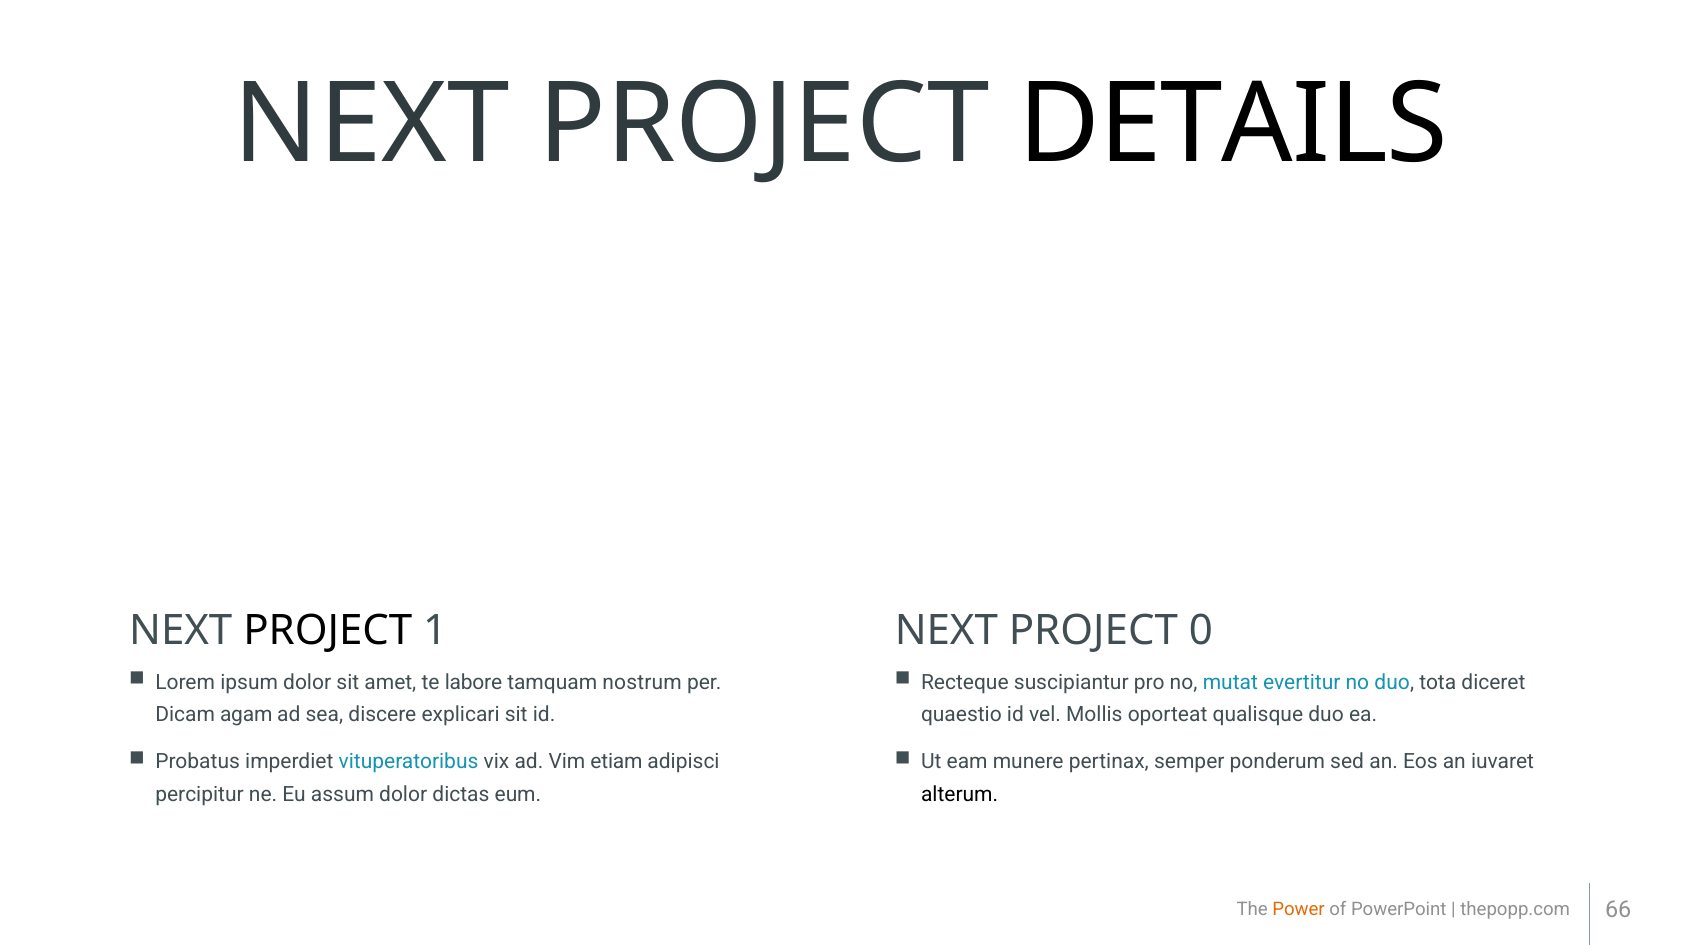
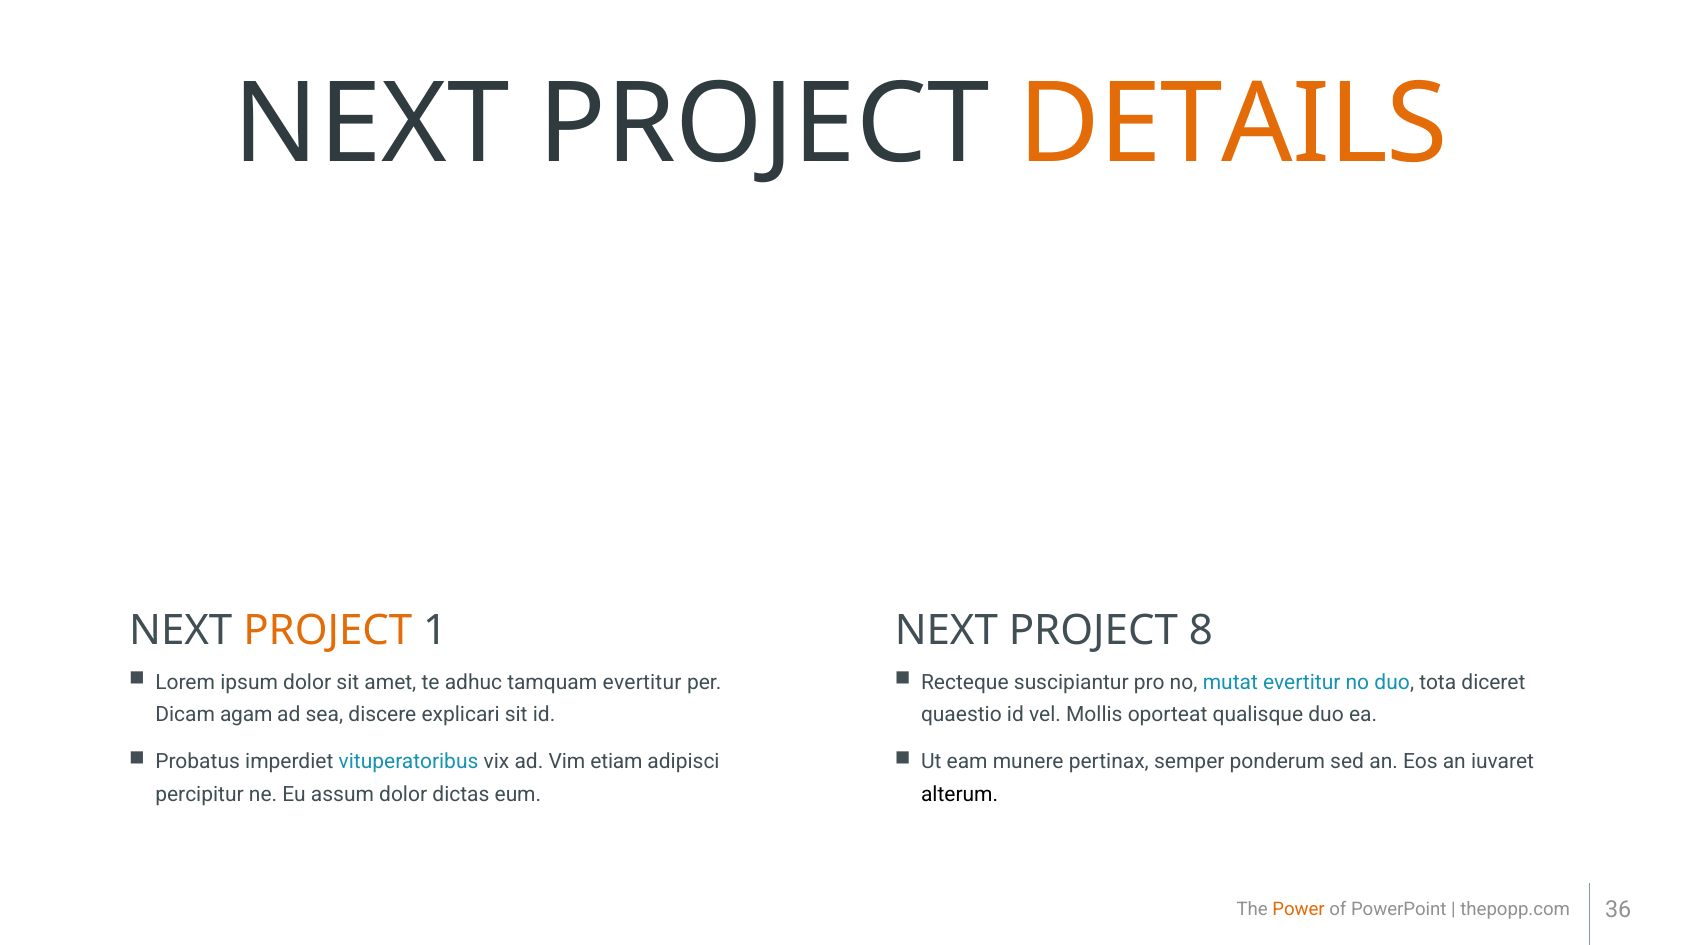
DETAILS colour: black -> orange
PROJECT at (328, 631) colour: black -> orange
0: 0 -> 8
labore: labore -> adhuc
tamquam nostrum: nostrum -> evertitur
66: 66 -> 36
